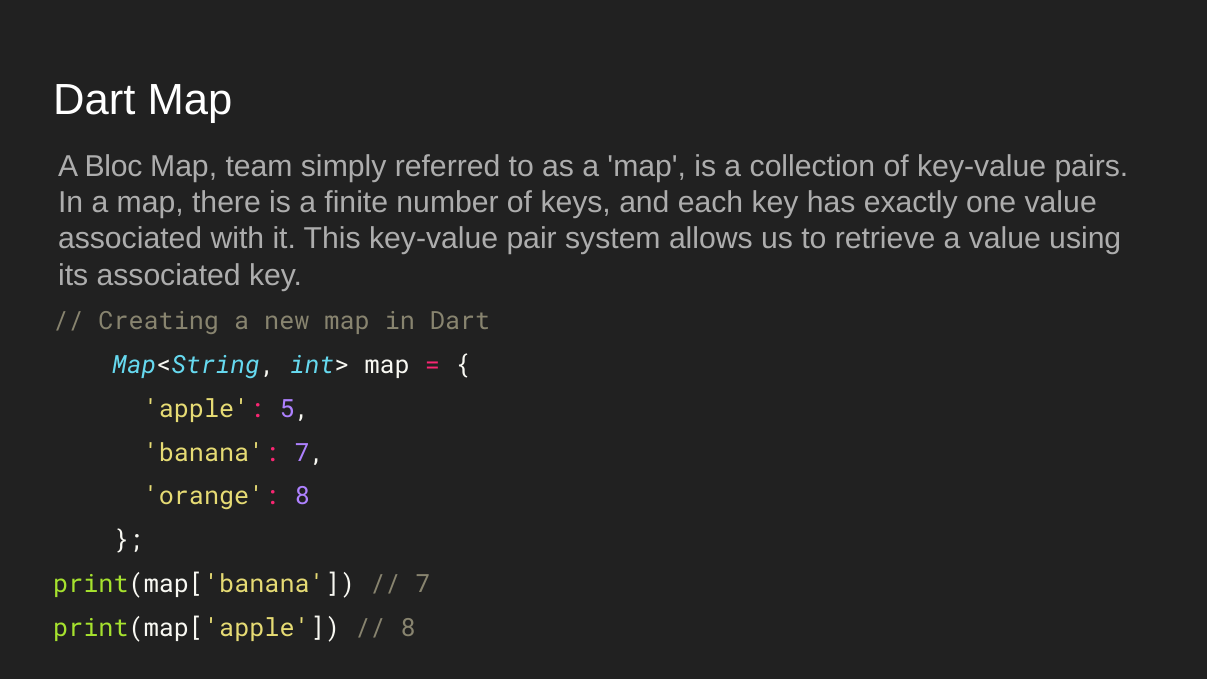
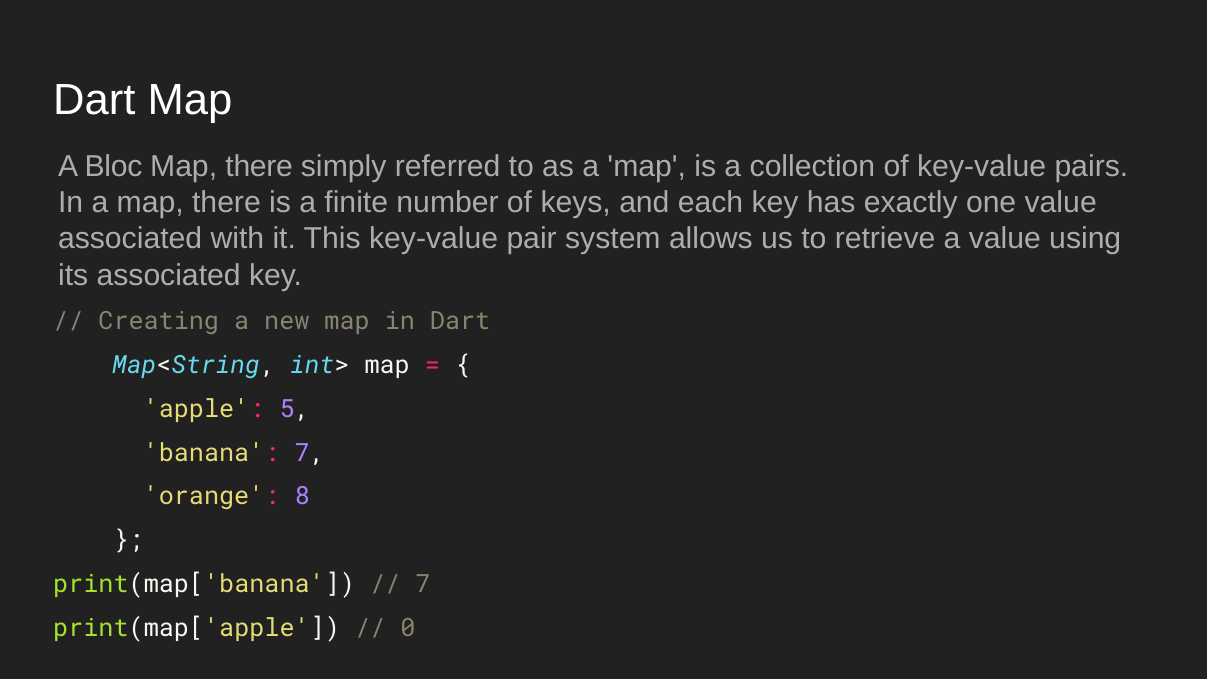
team at (259, 167): team -> there
8 at (408, 628): 8 -> 0
